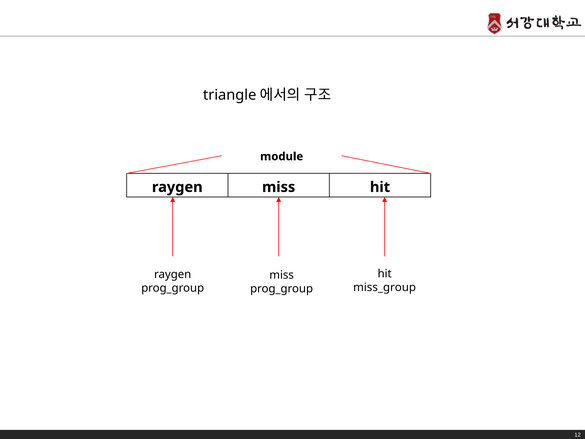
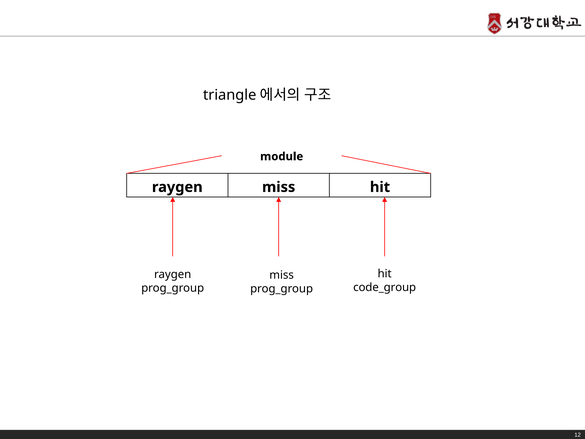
miss_group: miss_group -> code_group
